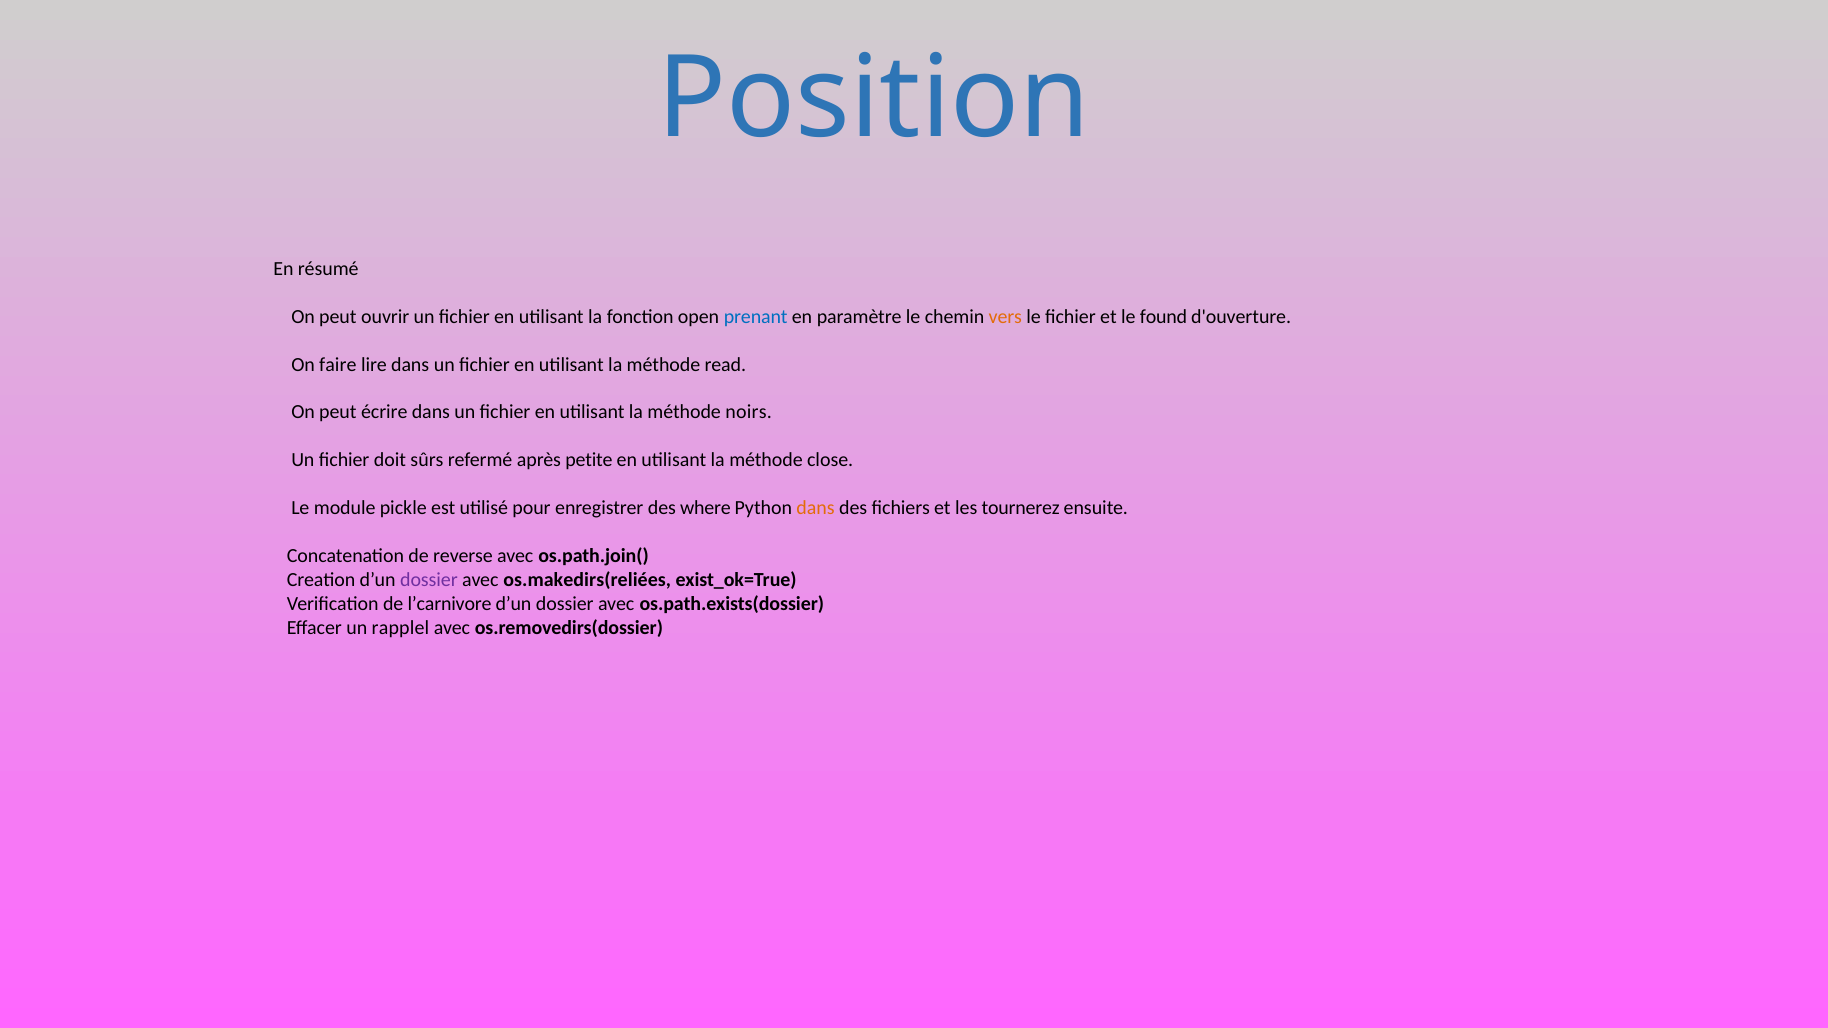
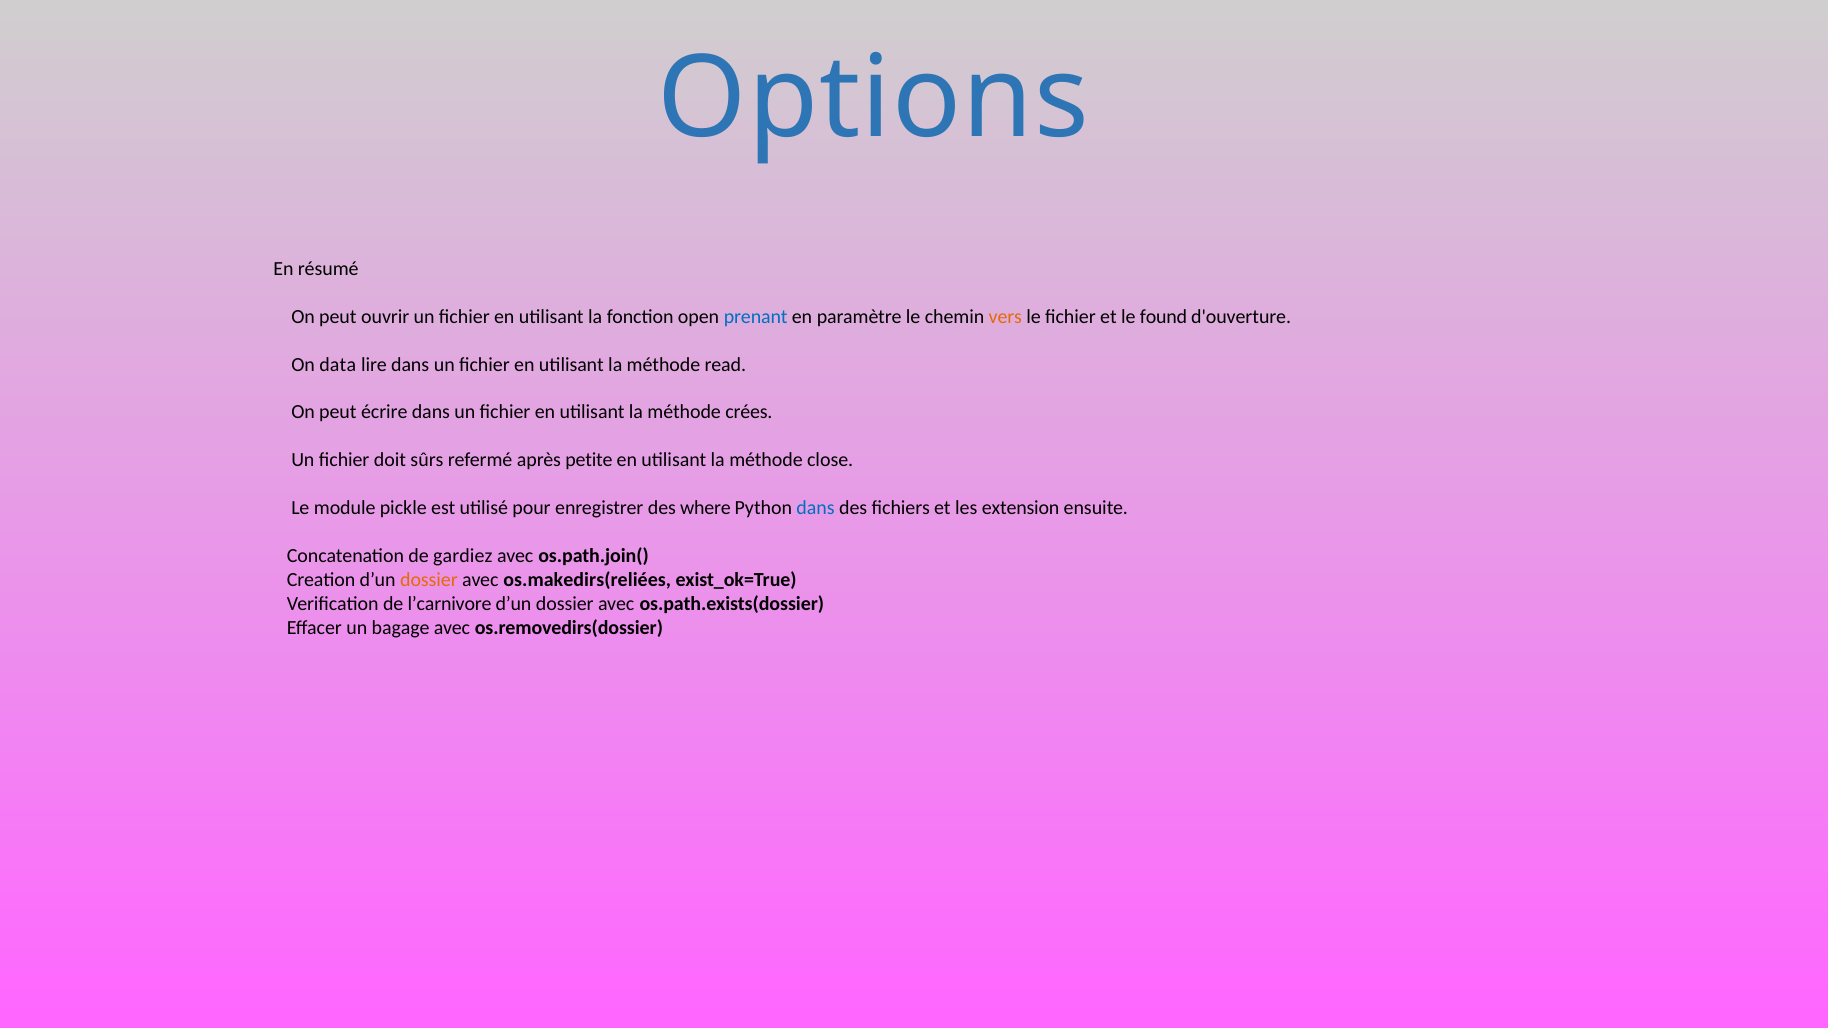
Position: Position -> Options
faire: faire -> data
noirs: noirs -> crées
dans at (816, 508) colour: orange -> blue
tournerez: tournerez -> extension
reverse: reverse -> gardiez
dossier at (429, 580) colour: purple -> orange
rapplel: rapplel -> bagage
